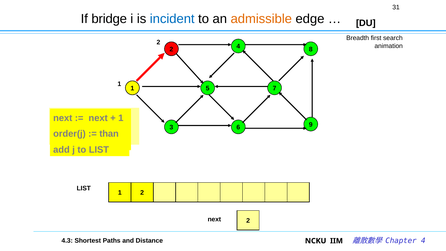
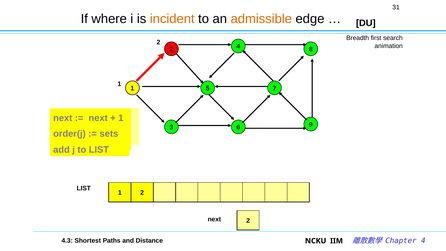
bridge: bridge -> where
incident colour: blue -> orange
than: than -> sets
